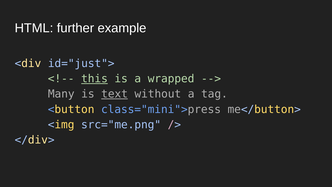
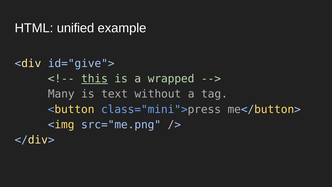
further: further -> unified
id="just">: id="just"> -> id="give">
text underline: present -> none
